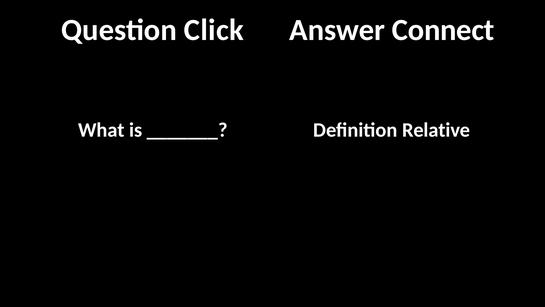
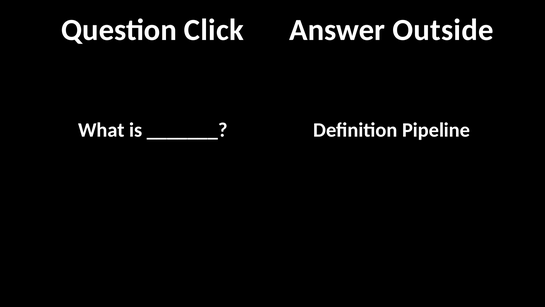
Connect: Connect -> Outside
Relative: Relative -> Pipeline
